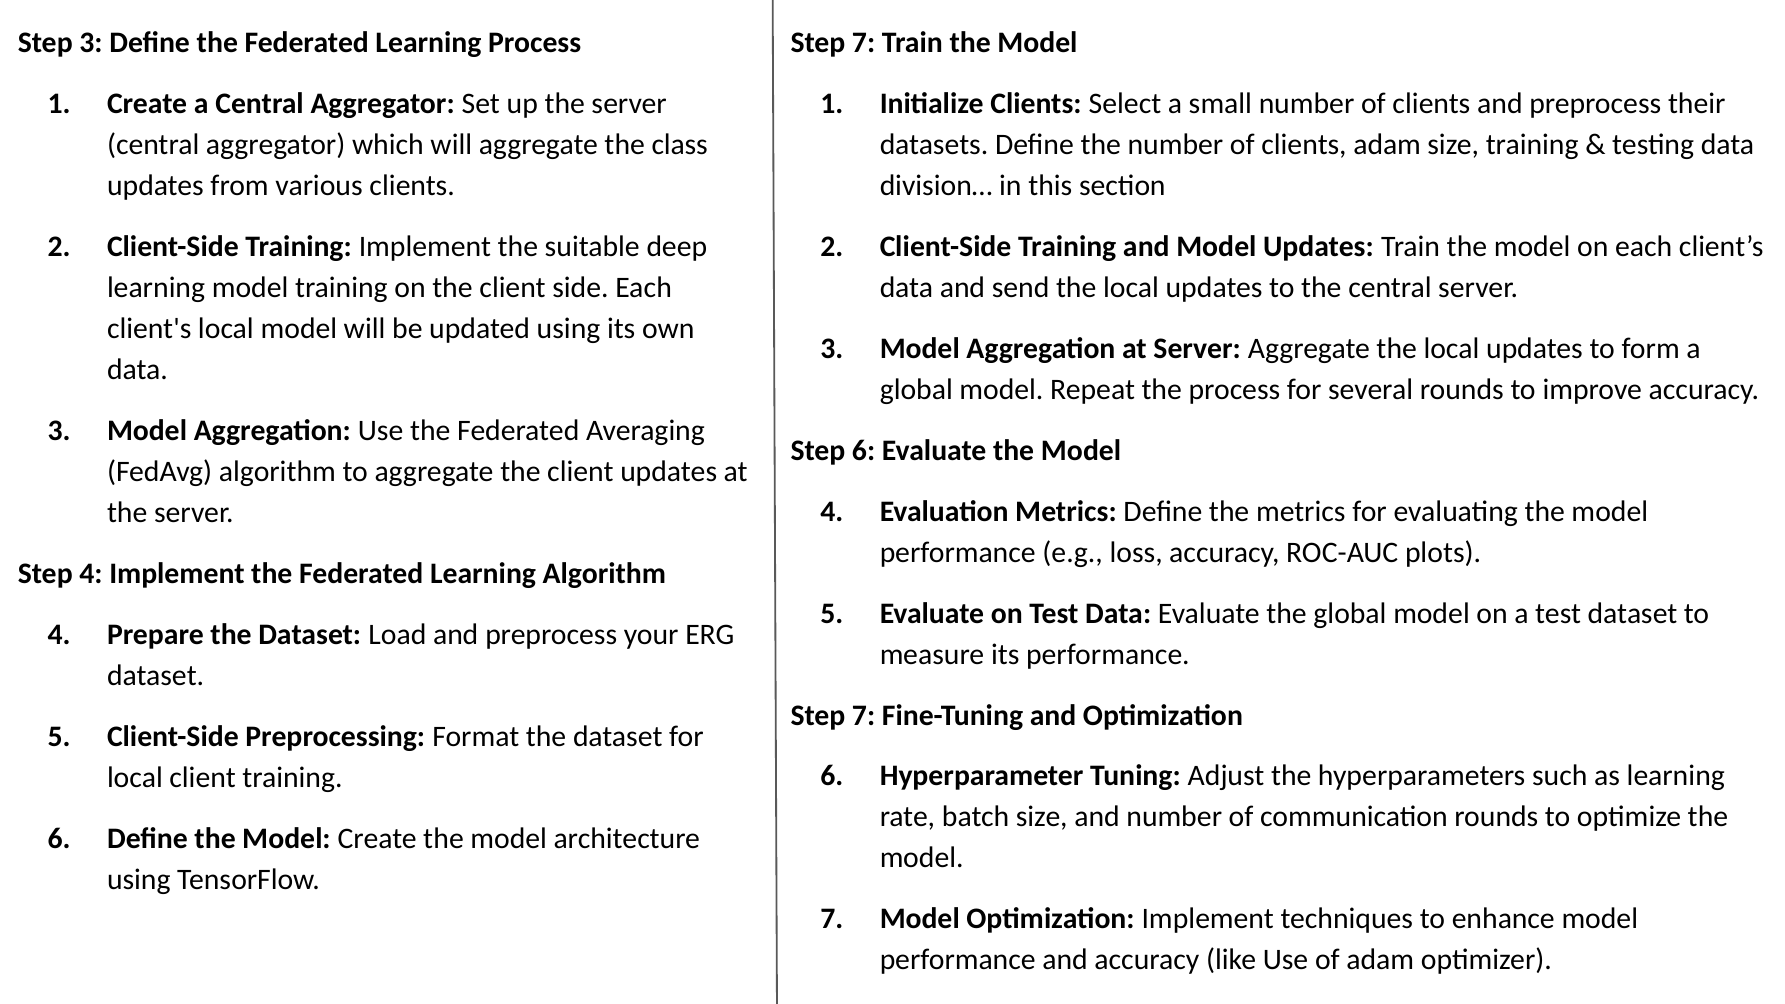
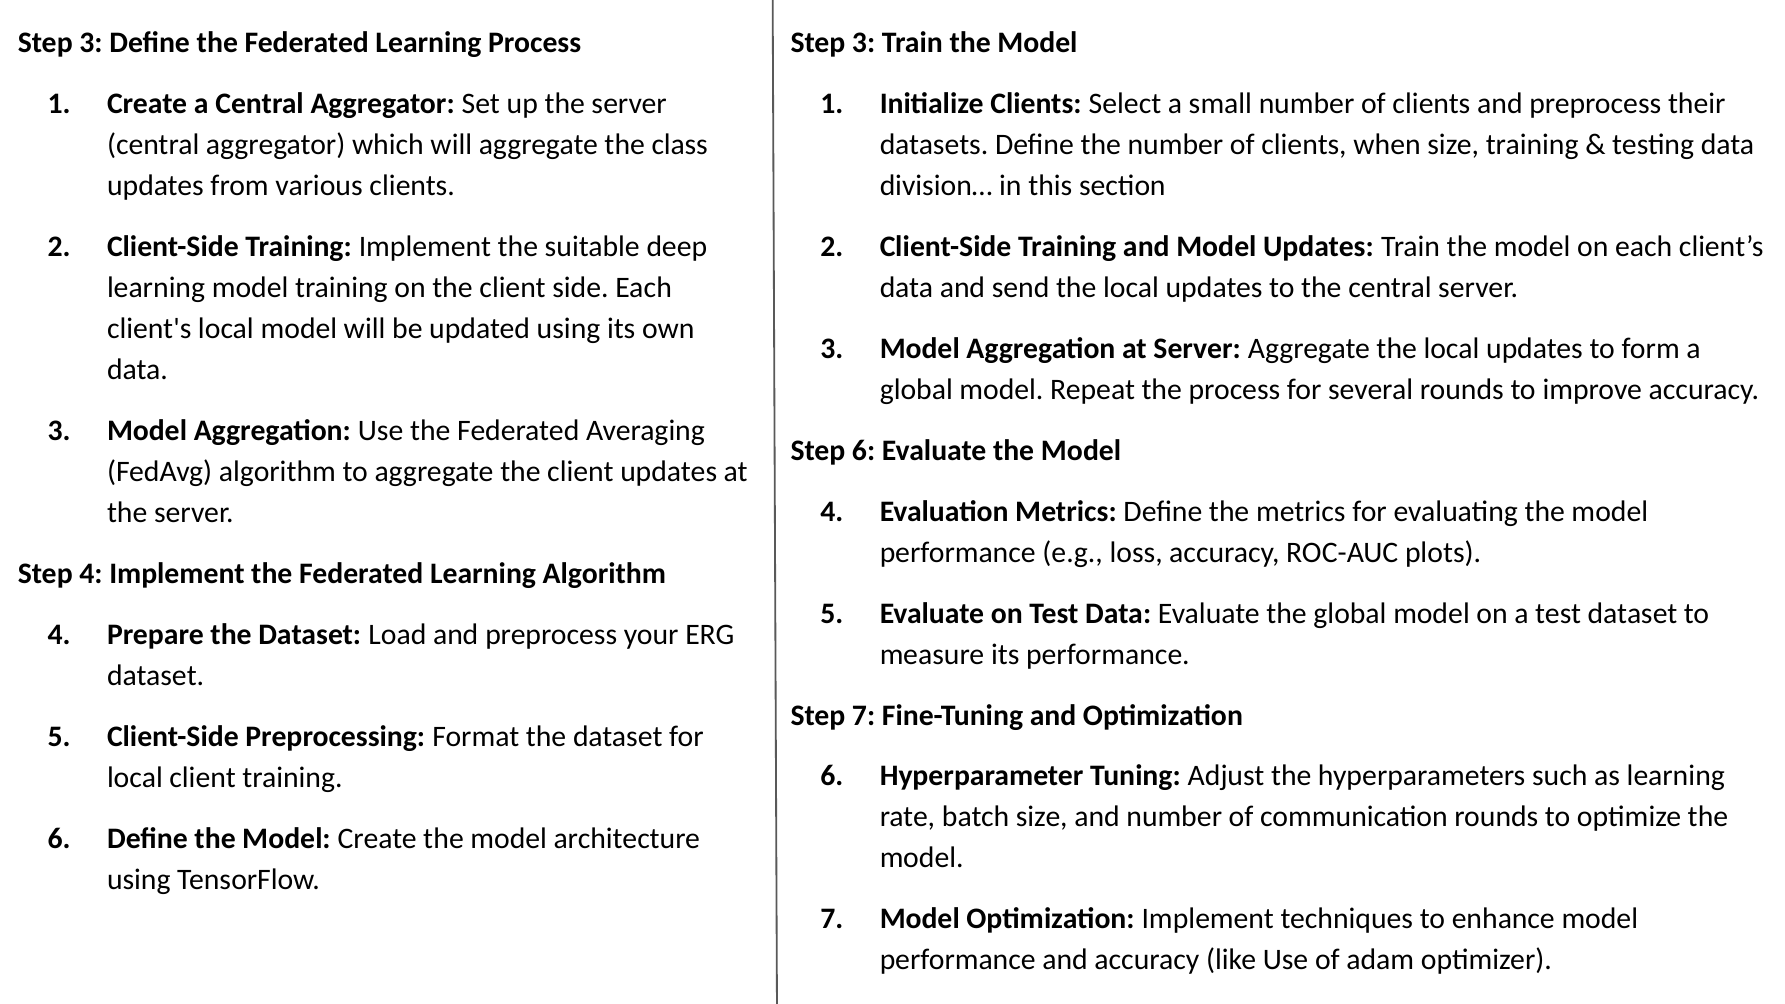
7 at (864, 43): 7 -> 3
clients adam: adam -> when
